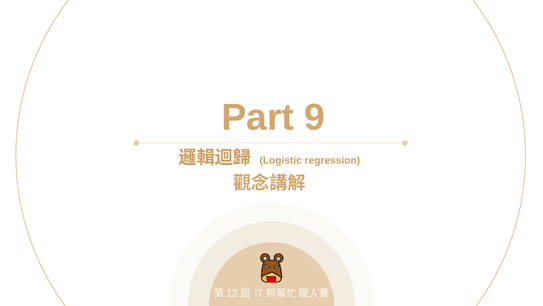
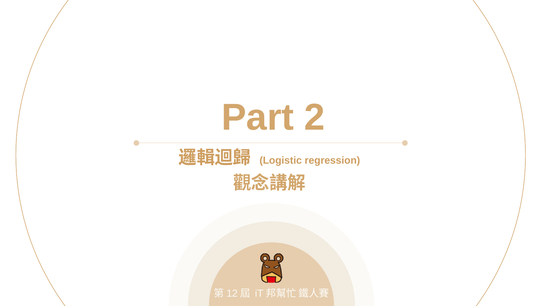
9: 9 -> 2
